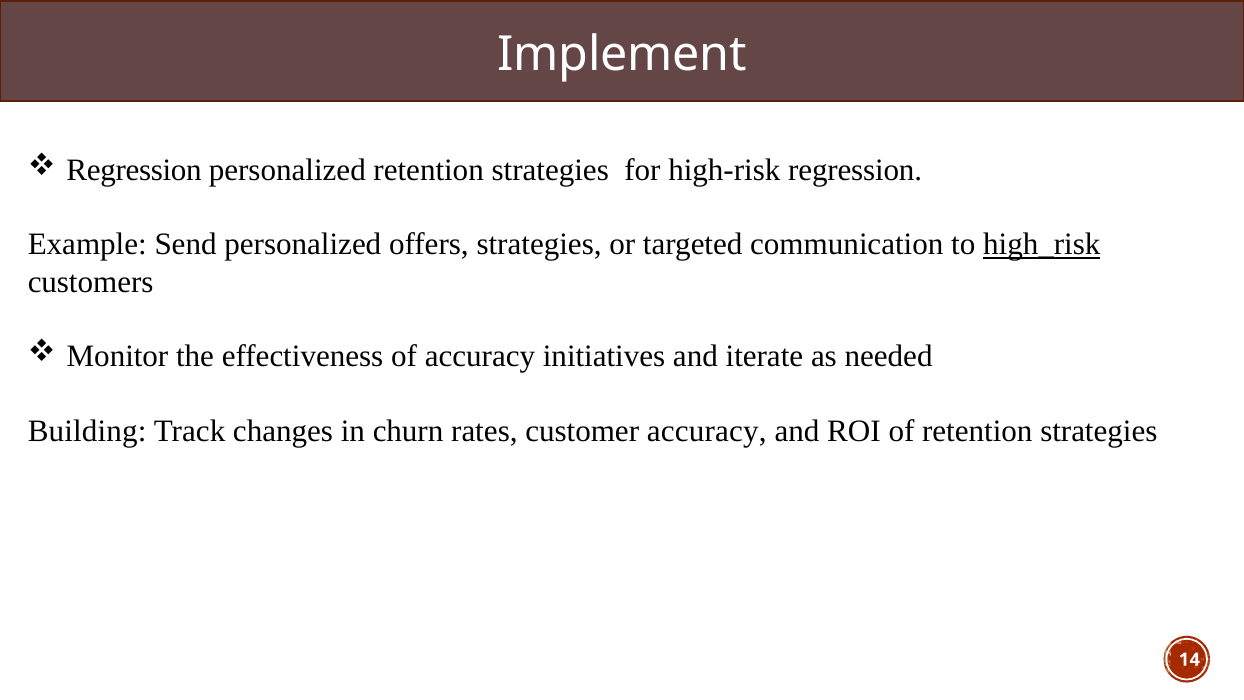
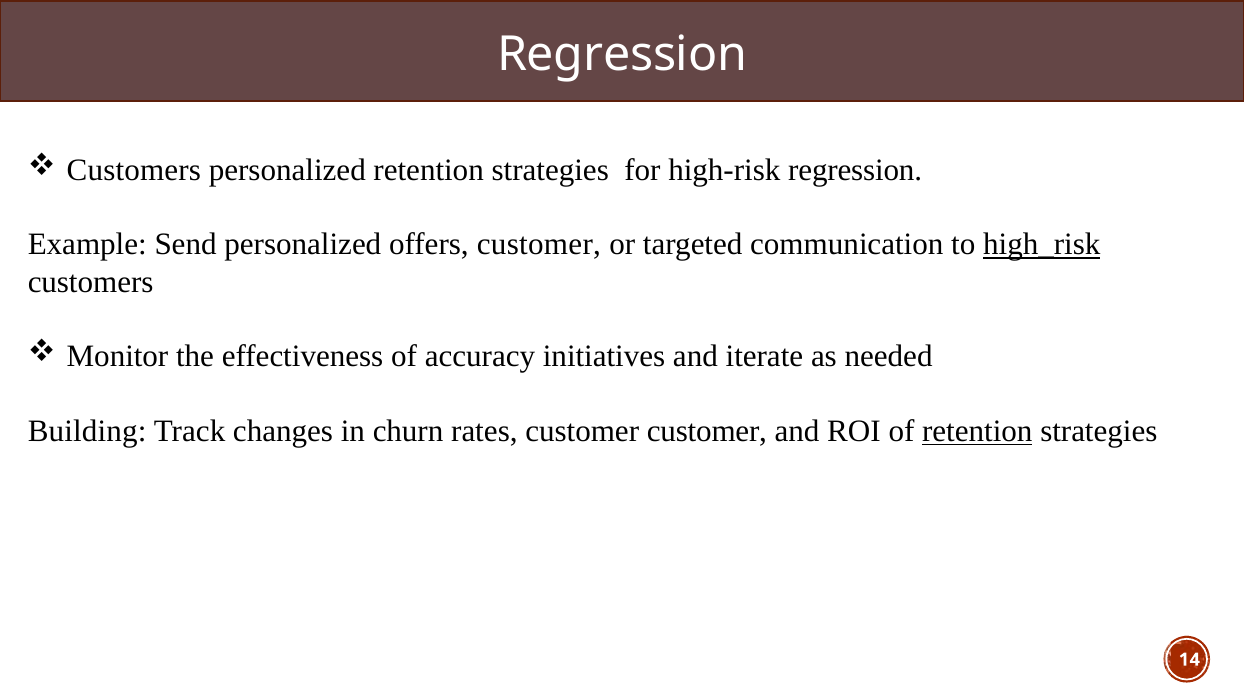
Implement at (622, 54): Implement -> Regression
Regression at (134, 170): Regression -> Customers
offers strategies: strategies -> customer
customer accuracy: accuracy -> customer
retention at (977, 431) underline: none -> present
